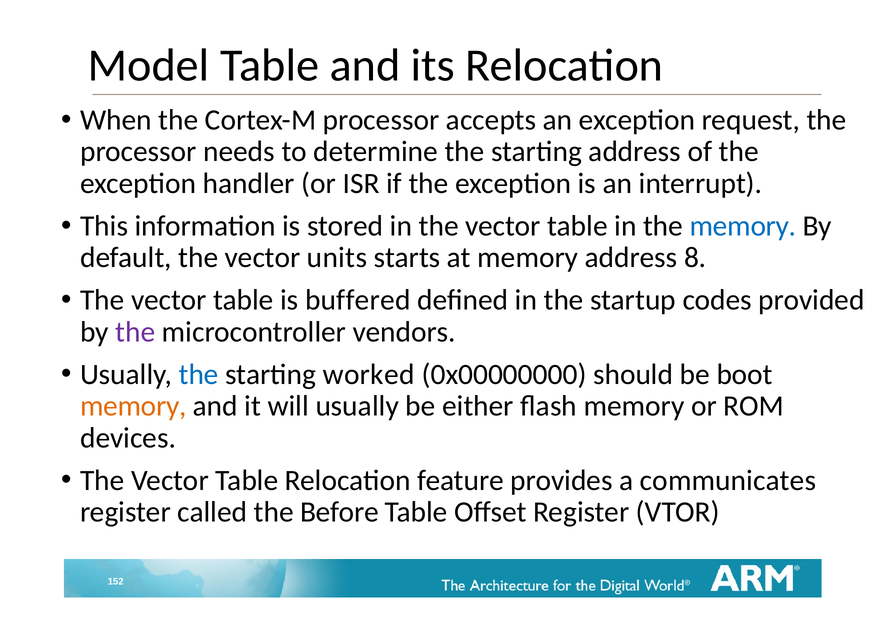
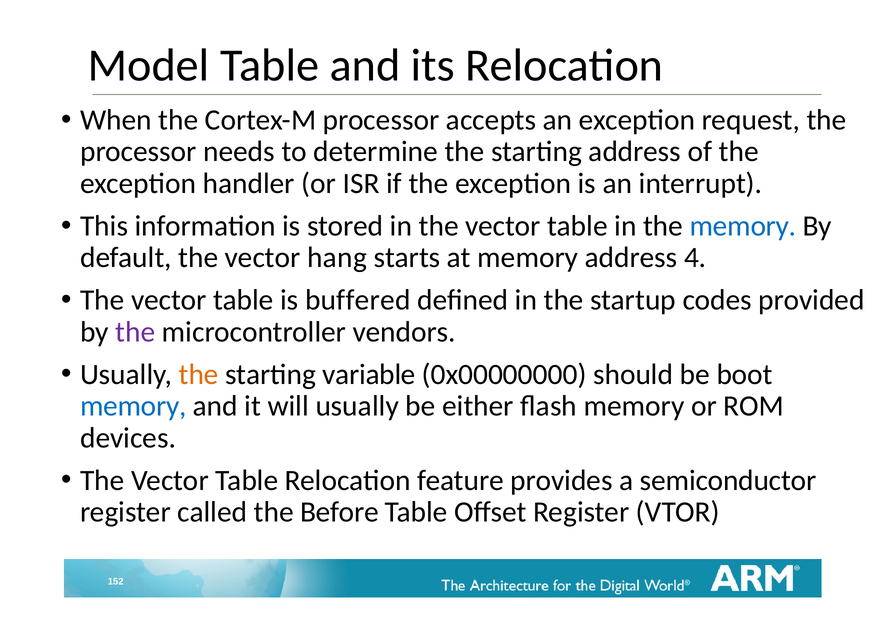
units: units -> hang
8: 8 -> 4
the at (199, 374) colour: blue -> orange
worked: worked -> variable
memory at (133, 406) colour: orange -> blue
communicates: communicates -> semiconductor
